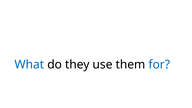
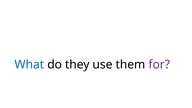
for colour: blue -> purple
